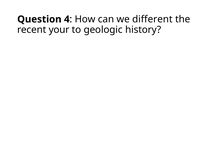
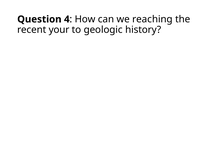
different: different -> reaching
